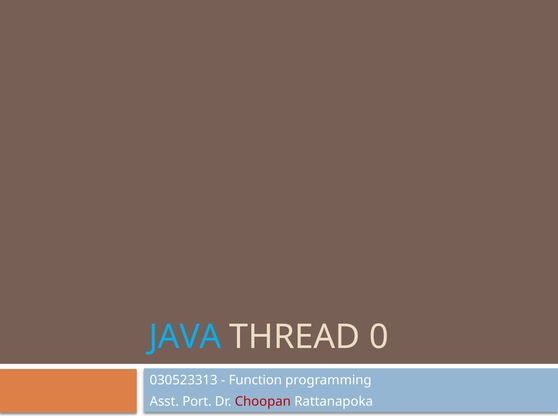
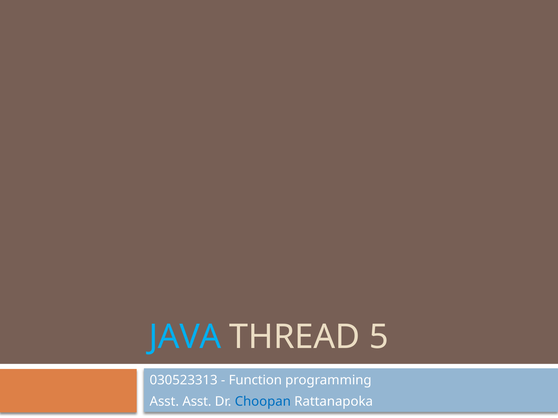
0: 0 -> 5
Asst Port: Port -> Asst
Choopan colour: red -> blue
